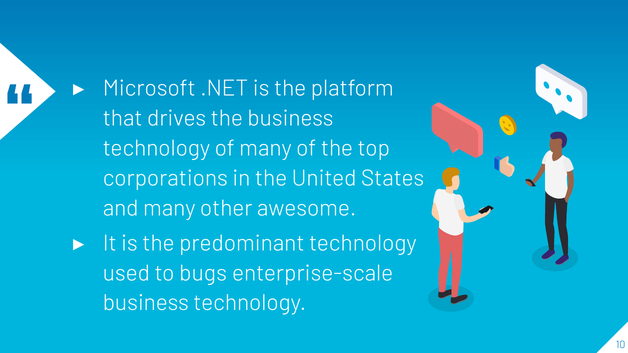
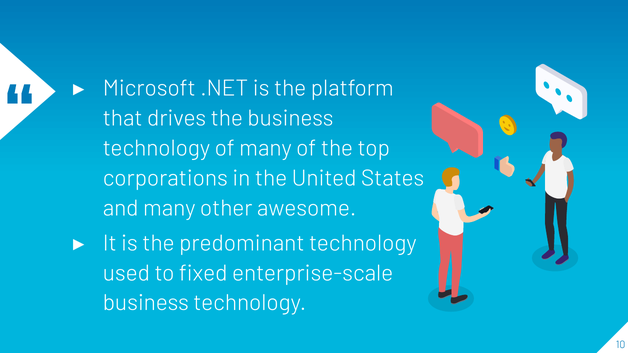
bugs: bugs -> fixed
